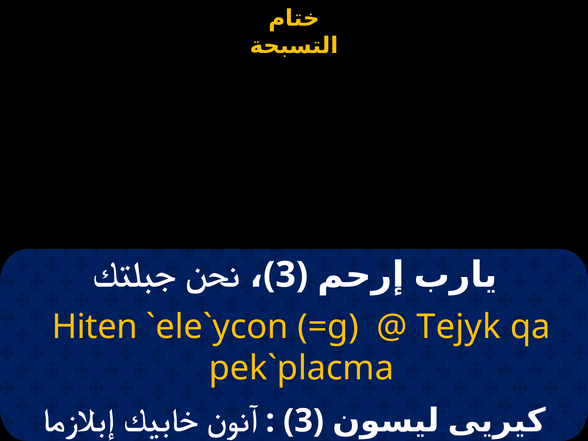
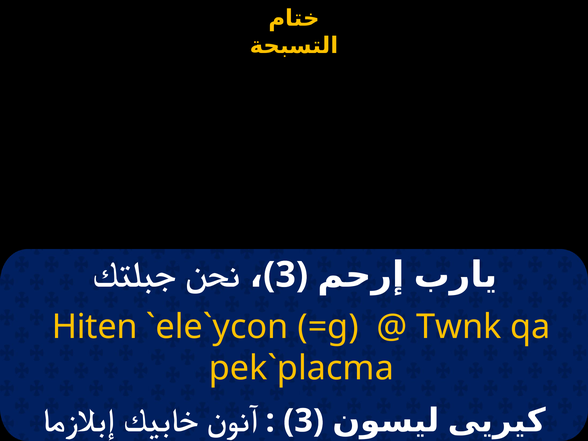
Tejyk: Tejyk -> Twnk
